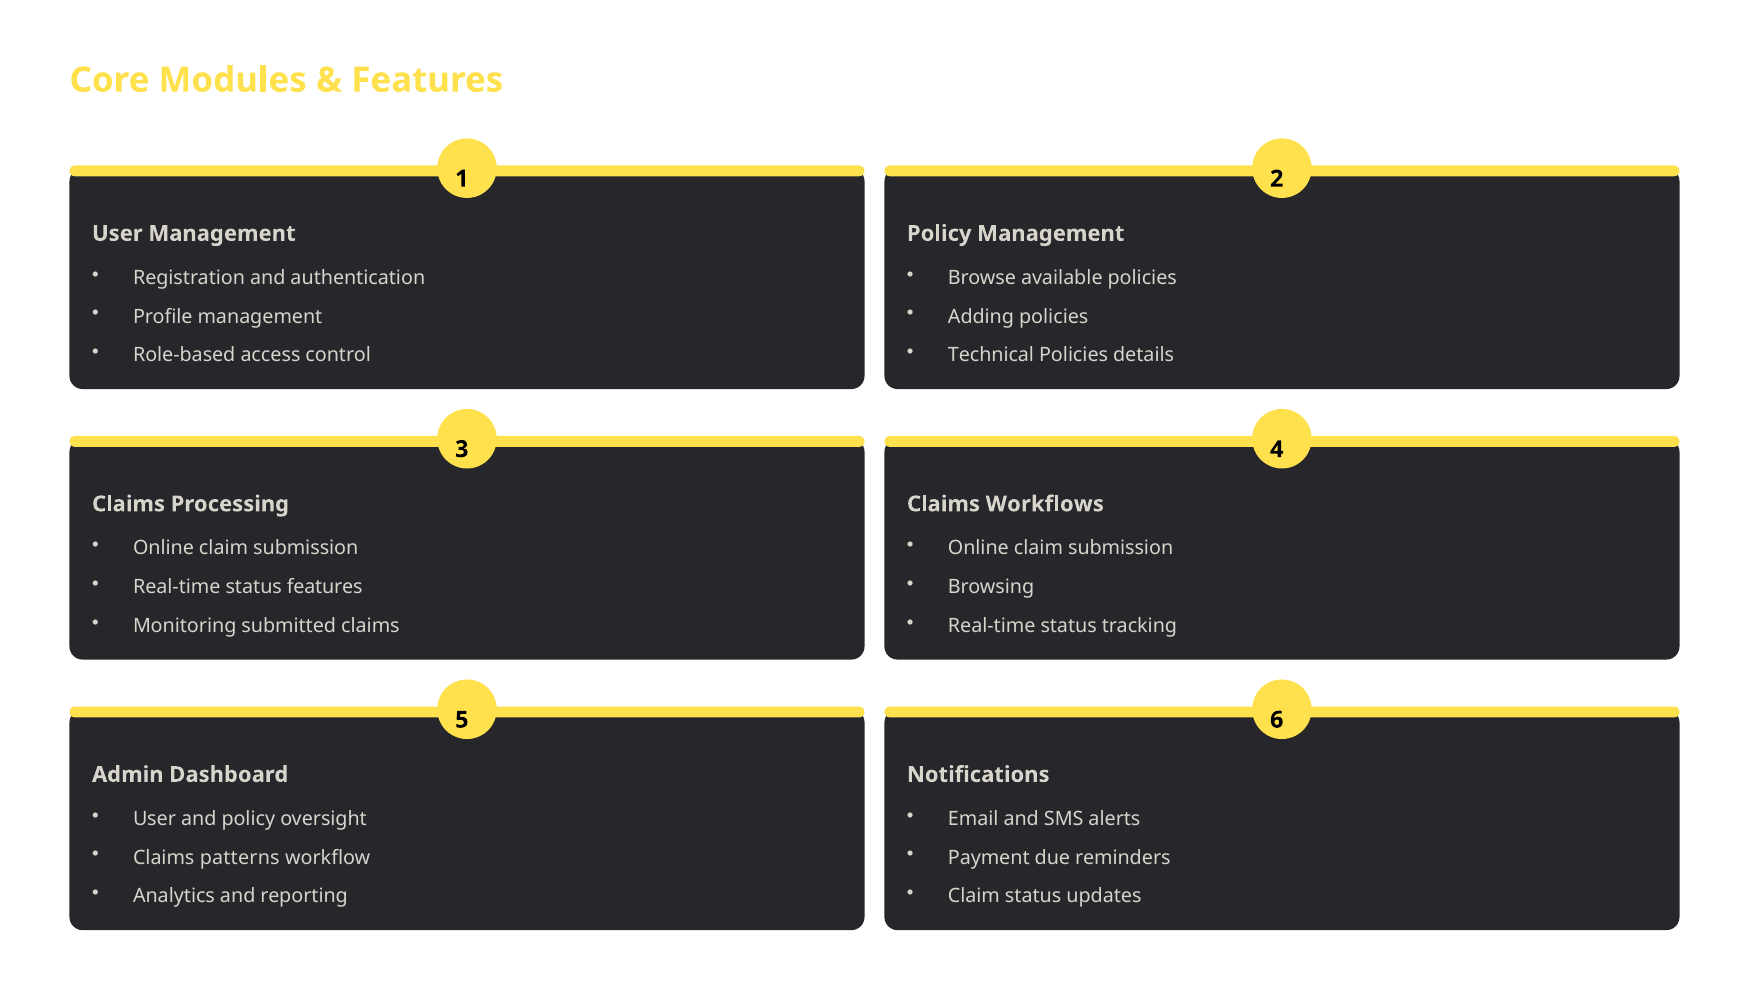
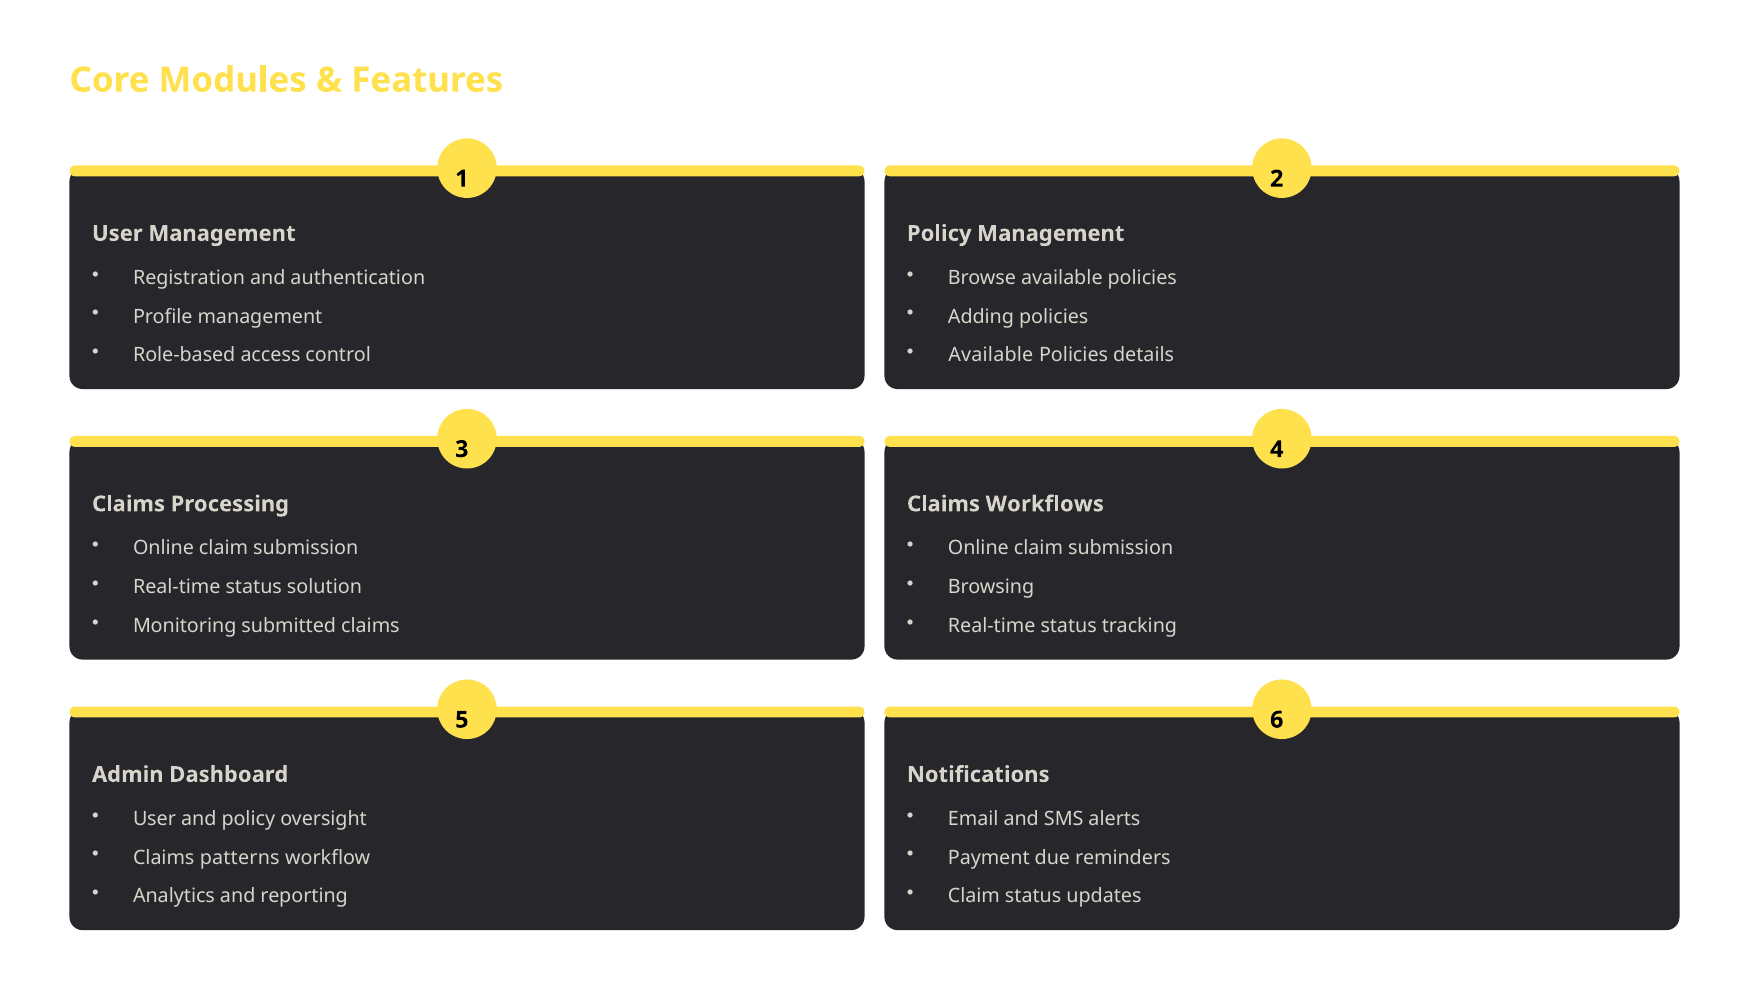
Technical at (991, 355): Technical -> Available
status features: features -> solution
